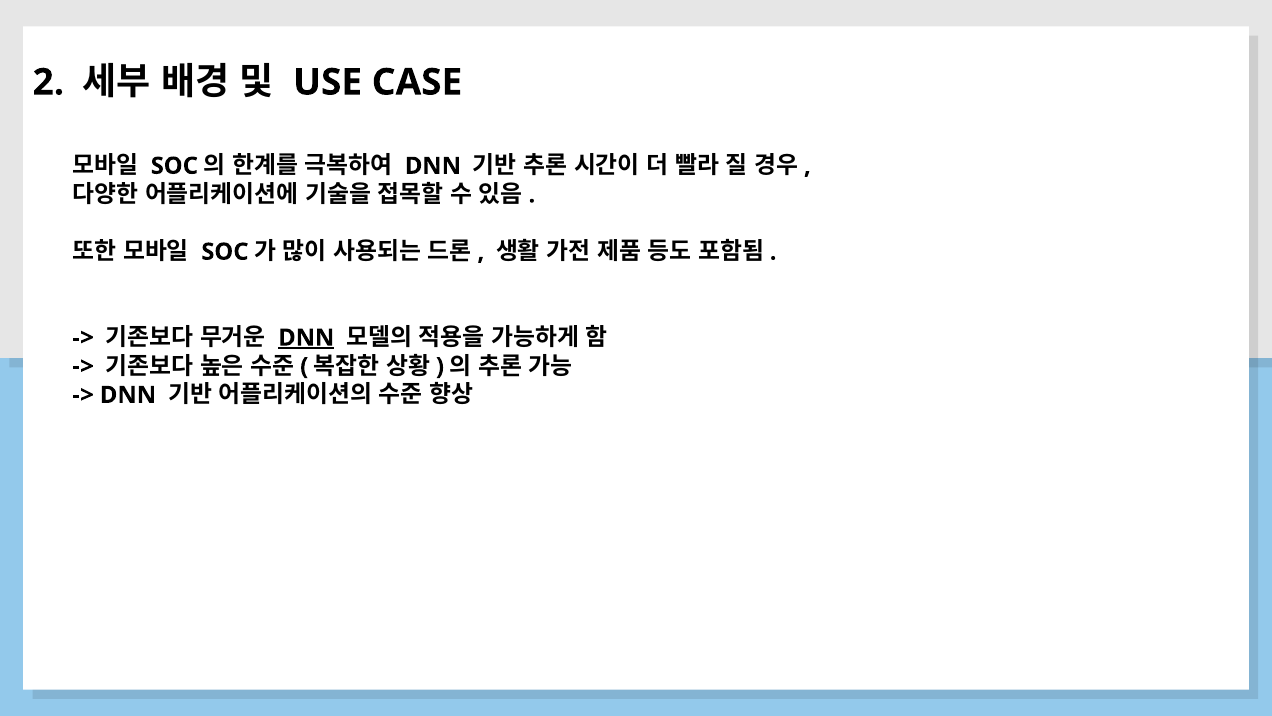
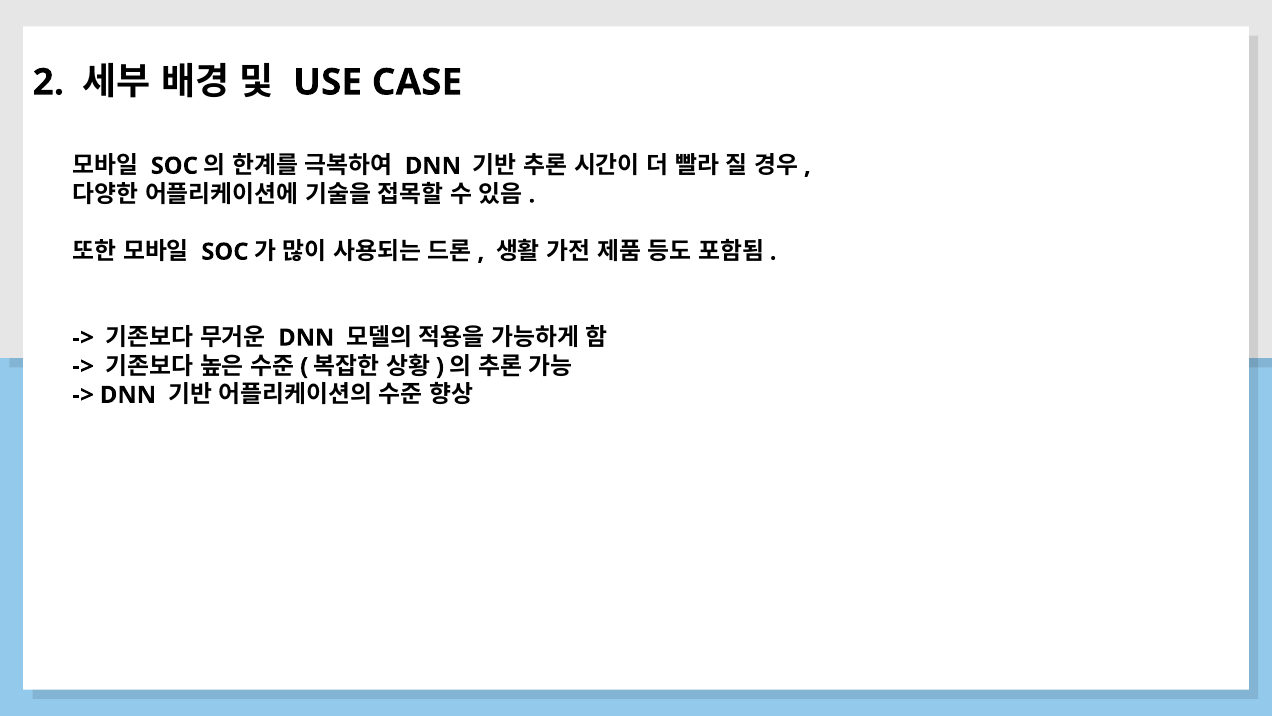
DNN at (306, 338) underline: present -> none
